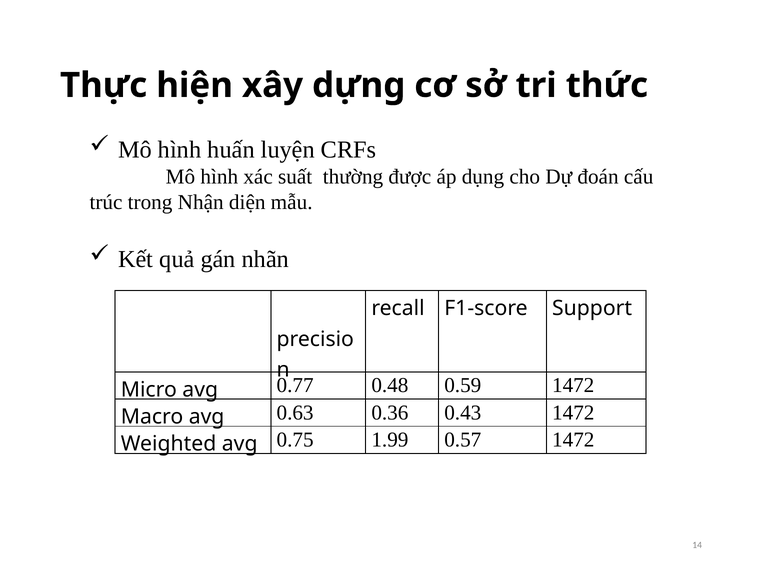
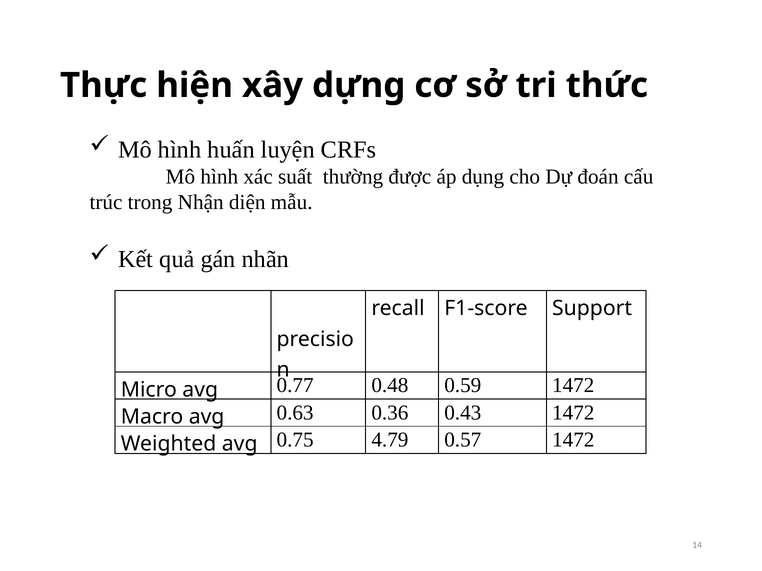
1.99: 1.99 -> 4.79
